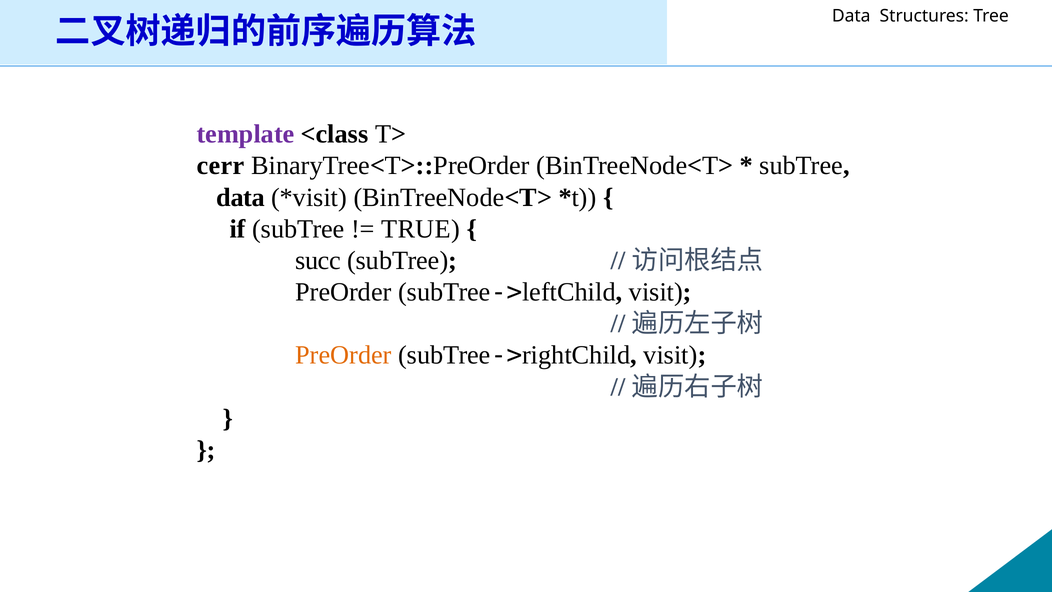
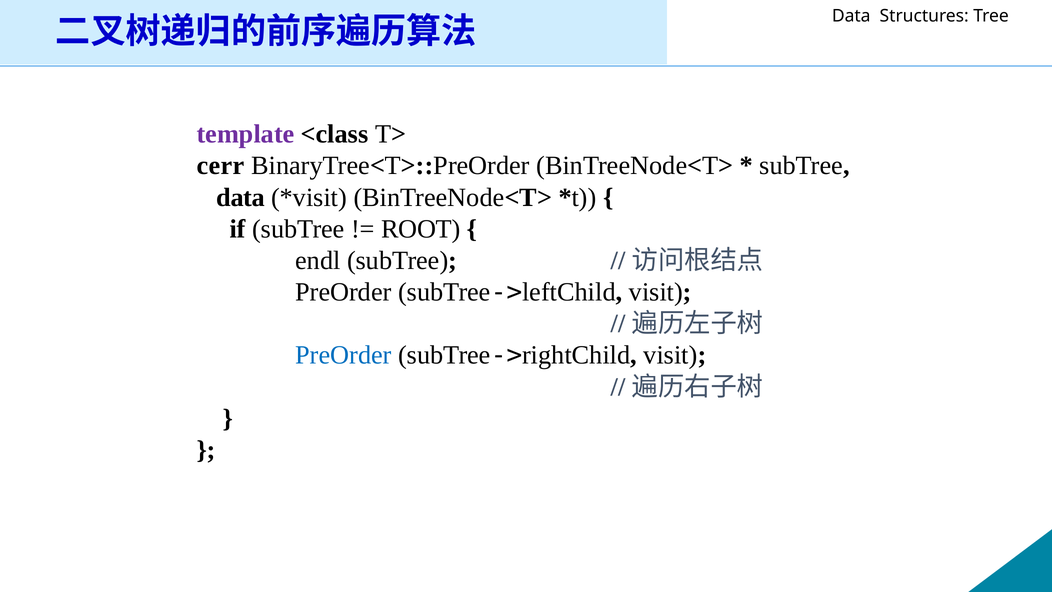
TRUE: TRUE -> ROOT
succ: succ -> endl
PreOrder at (343, 355) colour: orange -> blue
